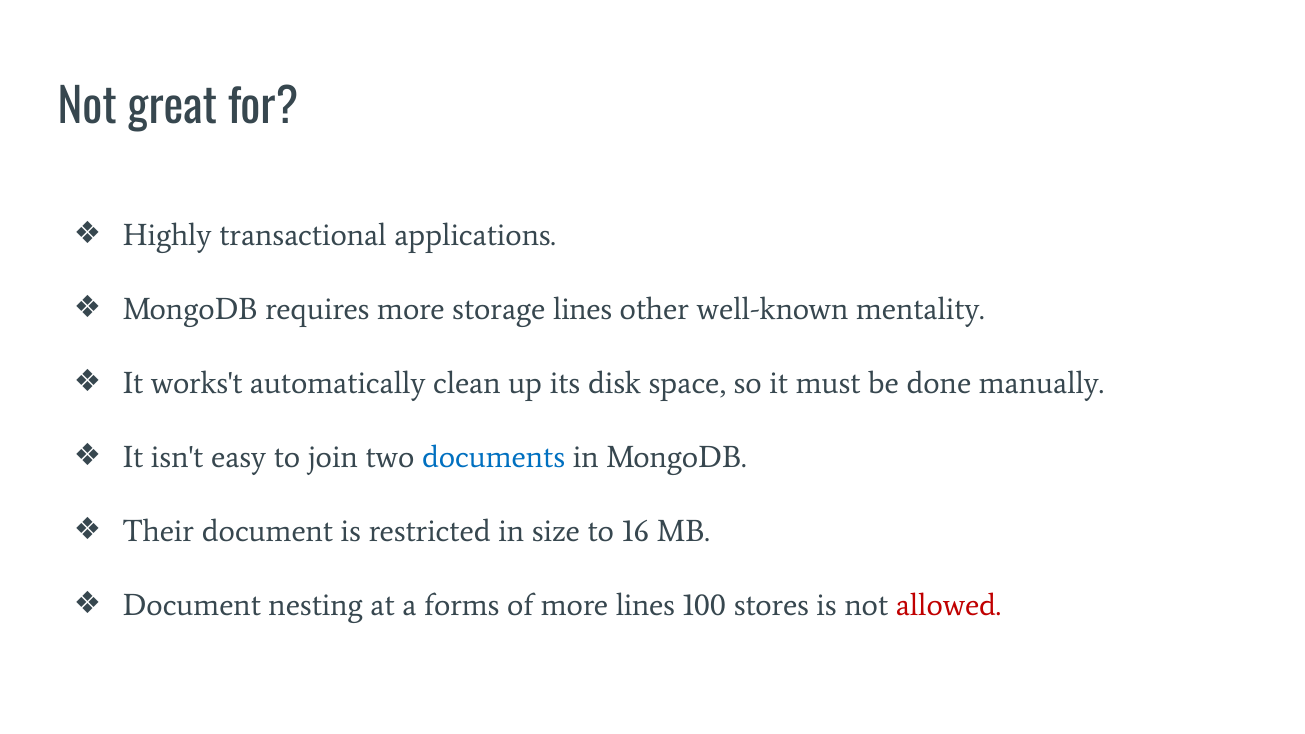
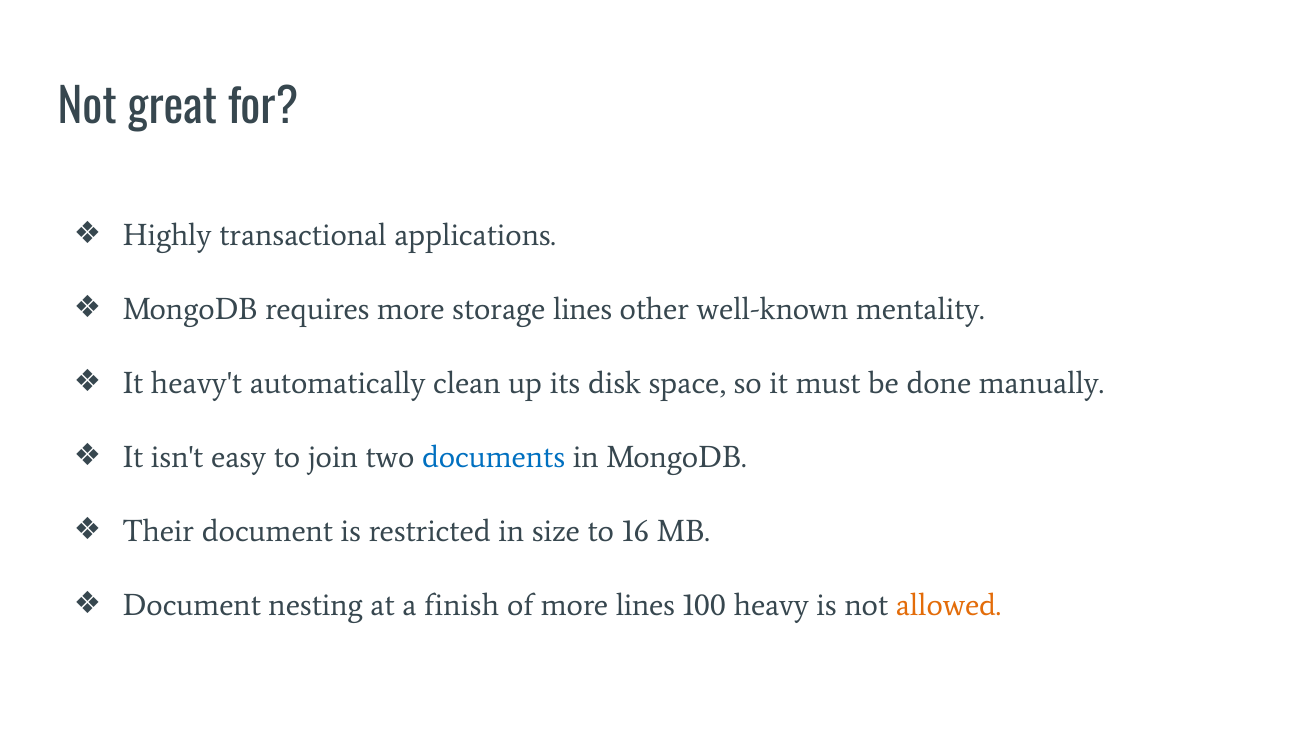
works't: works't -> heavy't
forms: forms -> finish
stores: stores -> heavy
allowed colour: red -> orange
